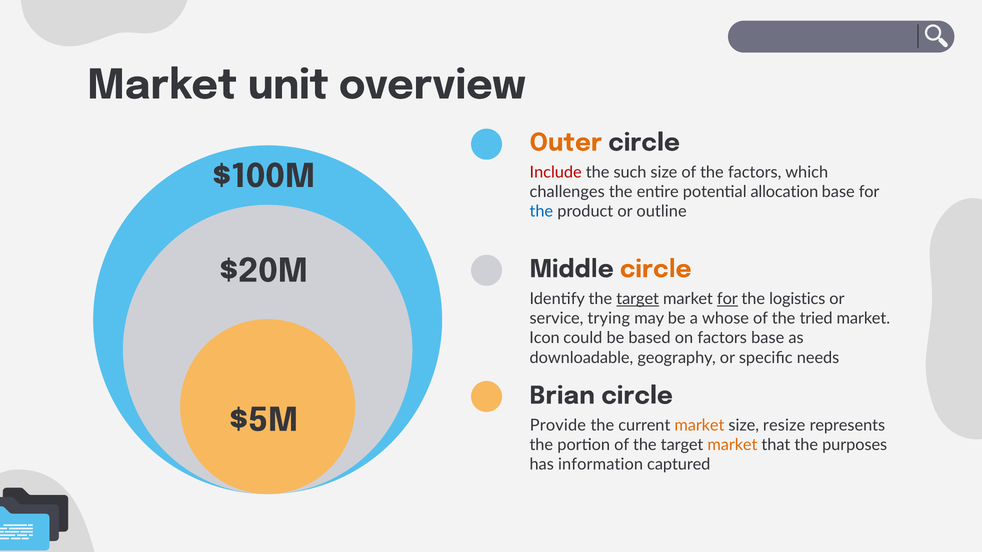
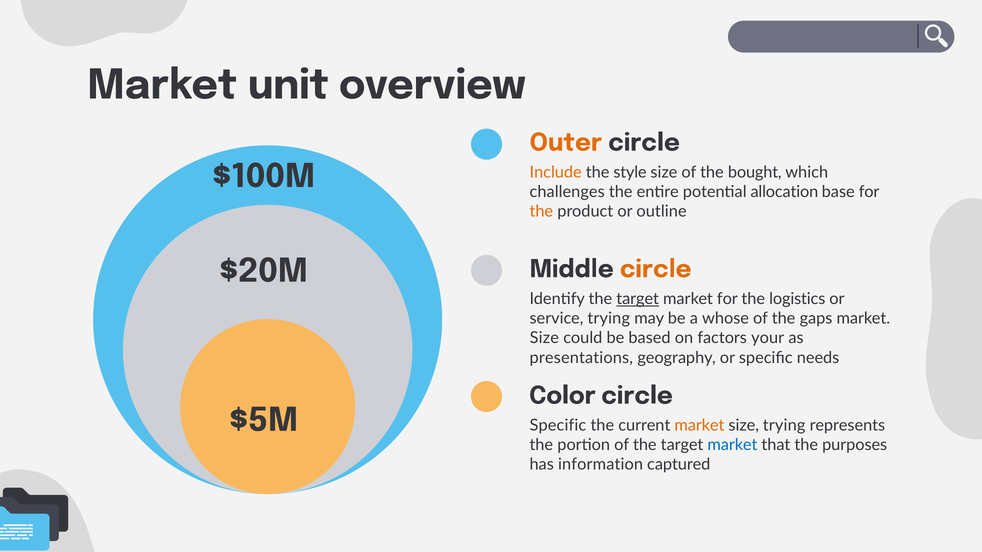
Include colour: red -> orange
such: such -> style
the factors: factors -> bought
the at (541, 212) colour: blue -> orange
for at (727, 299) underline: present -> none
tried: tried -> gaps
Icon at (544, 338): Icon -> Size
factors base: base -> your
downloadable: downloadable -> presentations
Brian: Brian -> Color
Provide at (558, 426): Provide -> Specific
size resize: resize -> trying
market at (732, 445) colour: orange -> blue
